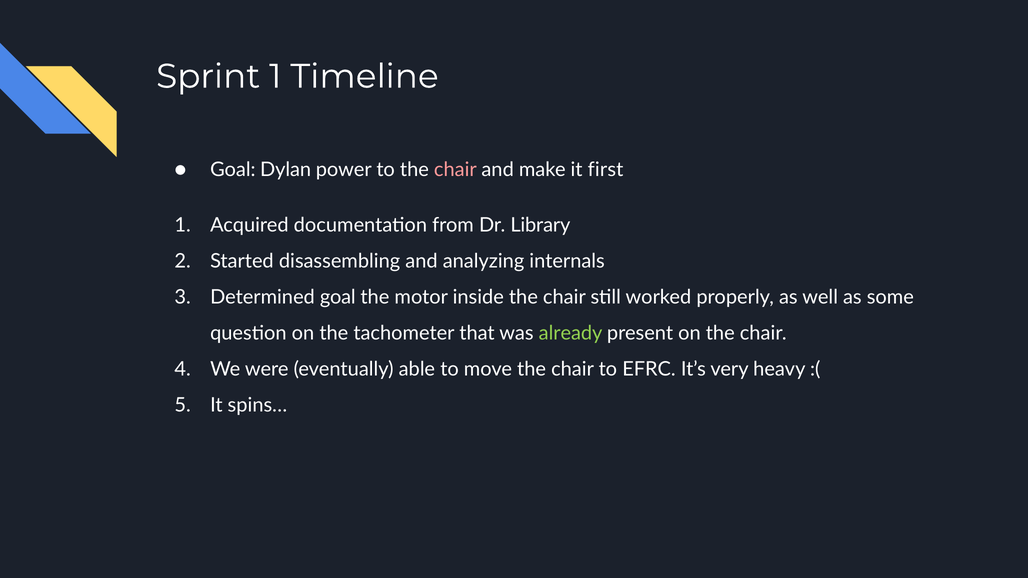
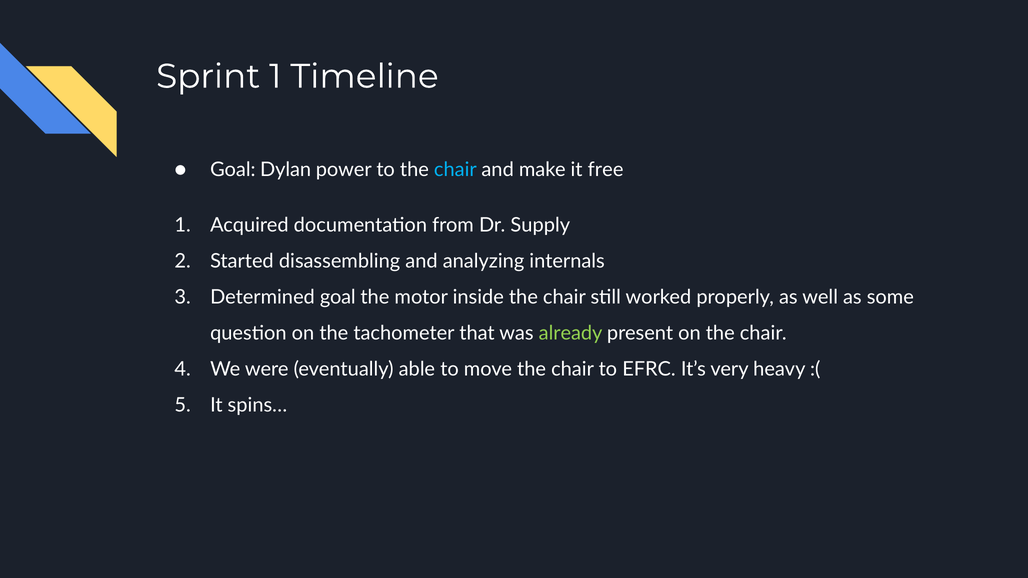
chair at (455, 170) colour: pink -> light blue
first: first -> free
Library: Library -> Supply
